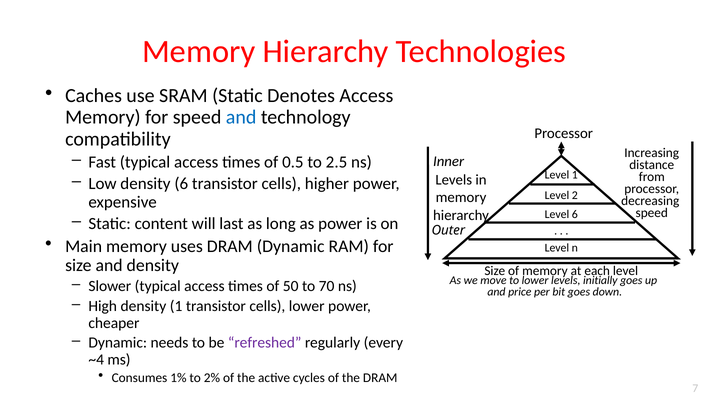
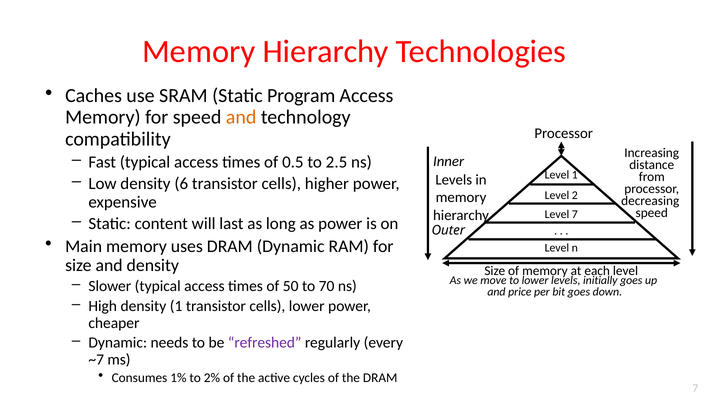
Denotes: Denotes -> Program
and at (241, 117) colour: blue -> orange
Level 6: 6 -> 7
~4: ~4 -> ~7
